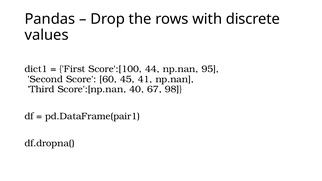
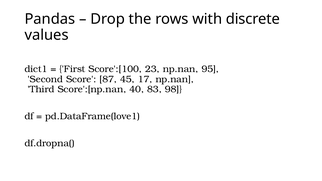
44: 44 -> 23
60: 60 -> 87
41: 41 -> 17
67: 67 -> 83
pd.DataFrame(pair1: pd.DataFrame(pair1 -> pd.DataFrame(love1
